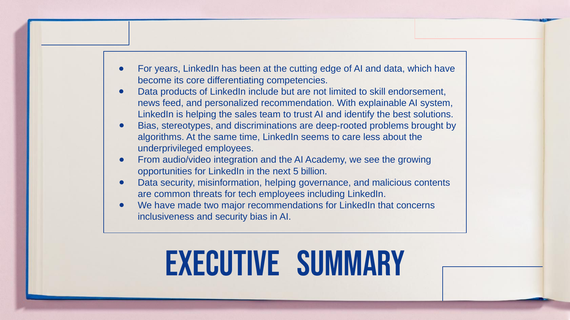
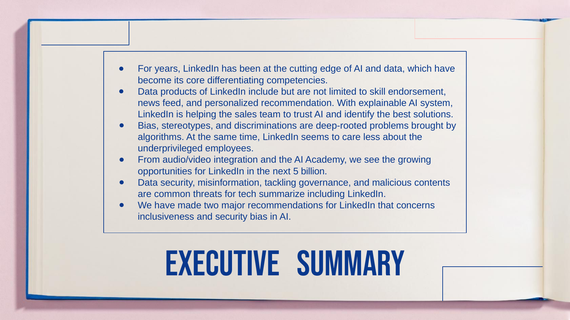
misinformation helping: helping -> tackling
tech employees: employees -> summarize
